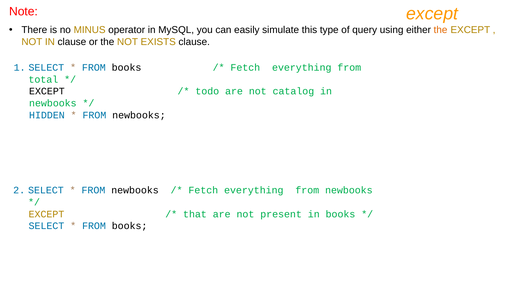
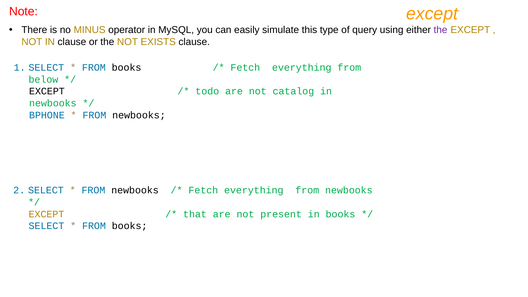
the at (441, 30) colour: orange -> purple
total: total -> below
HIDDEN: HIDDEN -> BPHONE
